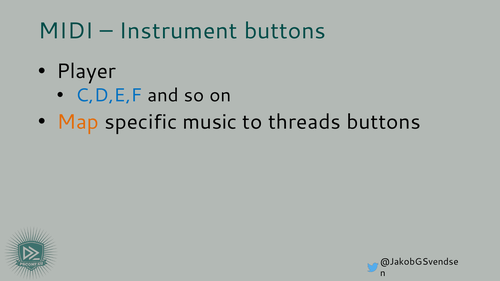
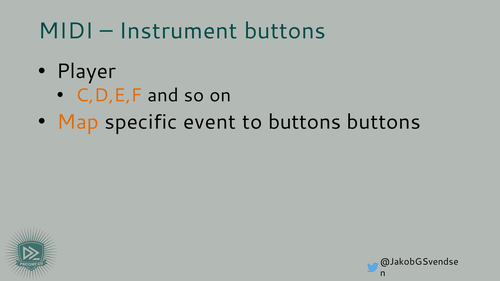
C,D,E,F colour: blue -> orange
music: music -> event
to threads: threads -> buttons
